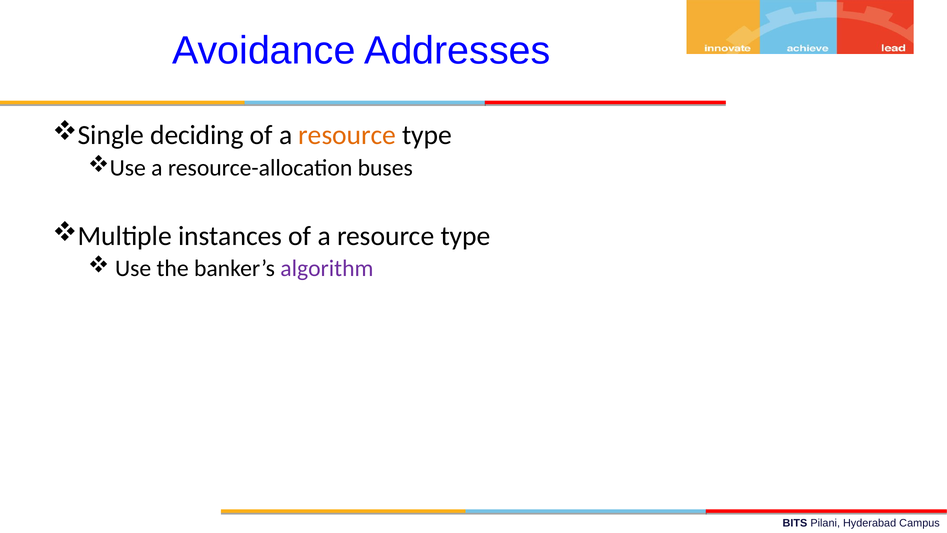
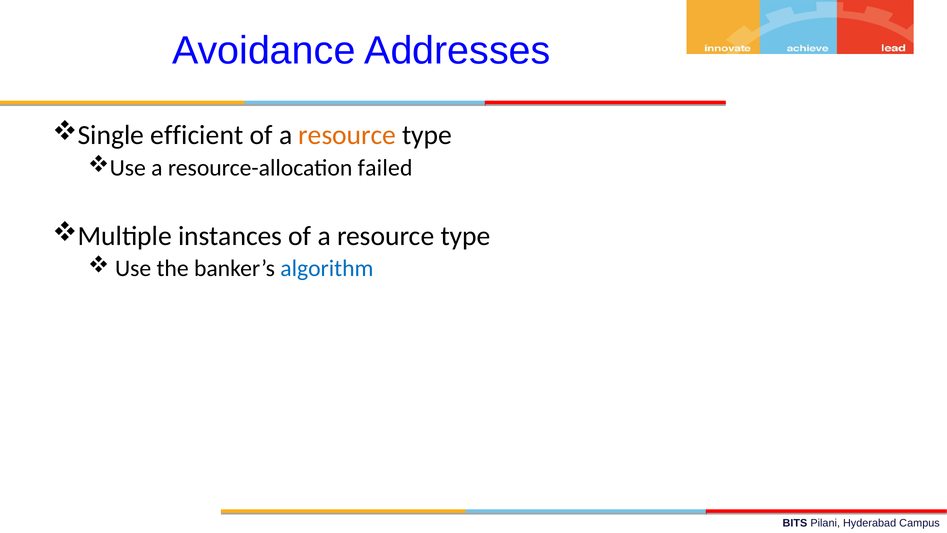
deciding: deciding -> efficient
buses: buses -> failed
algorithm colour: purple -> blue
